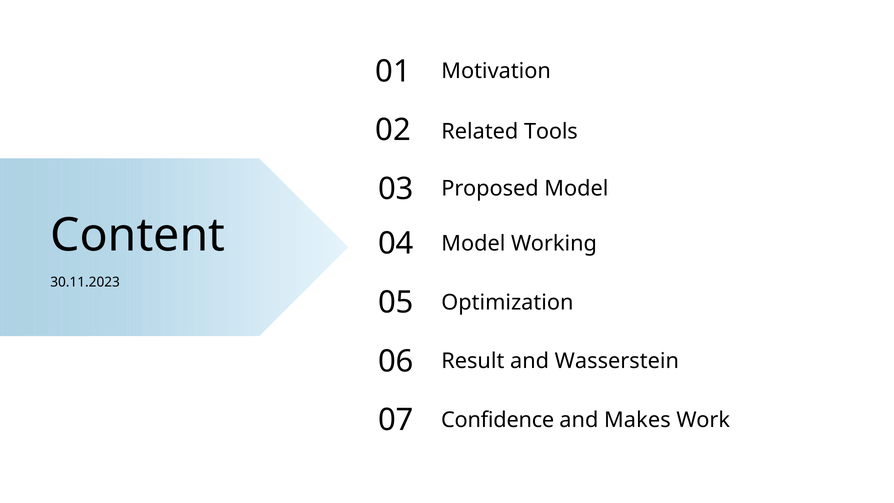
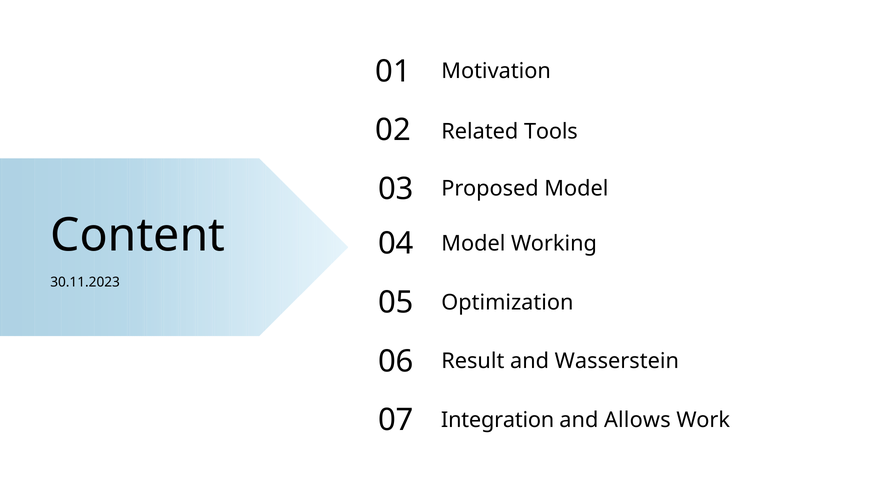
Confidence: Confidence -> Integration
Makes: Makes -> Allows
